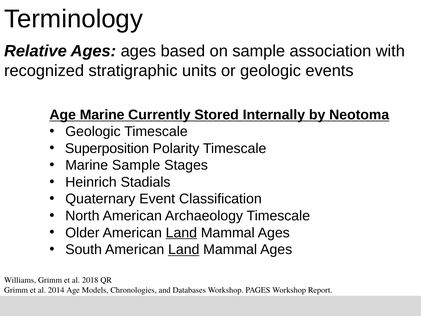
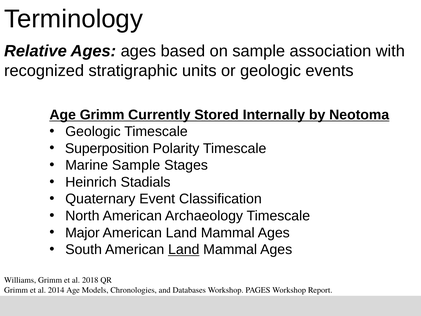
Age Marine: Marine -> Grimm
Older: Older -> Major
Land at (181, 233) underline: present -> none
